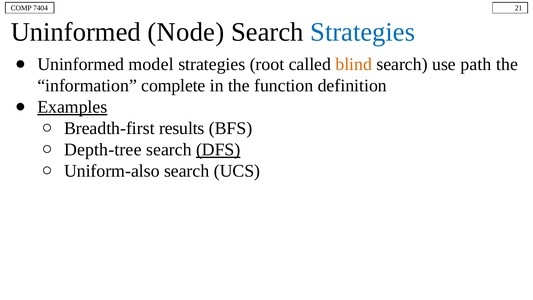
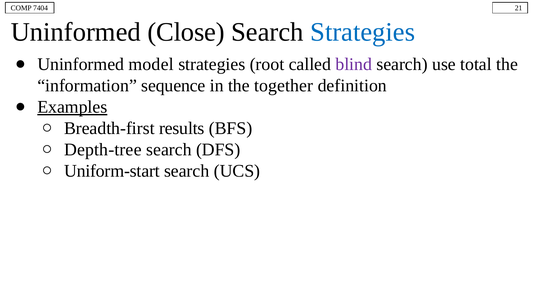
Node: Node -> Close
blind colour: orange -> purple
path: path -> total
complete: complete -> sequence
function: function -> together
DFS underline: present -> none
Uniform-also: Uniform-also -> Uniform-start
